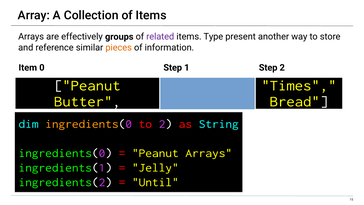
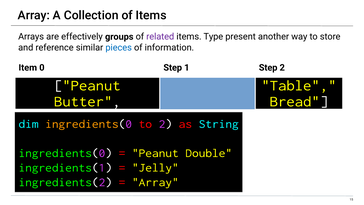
pieces colour: orange -> blue
Times: Times -> Table
Peanut Arrays: Arrays -> Double
Until at (155, 182): Until -> Array
